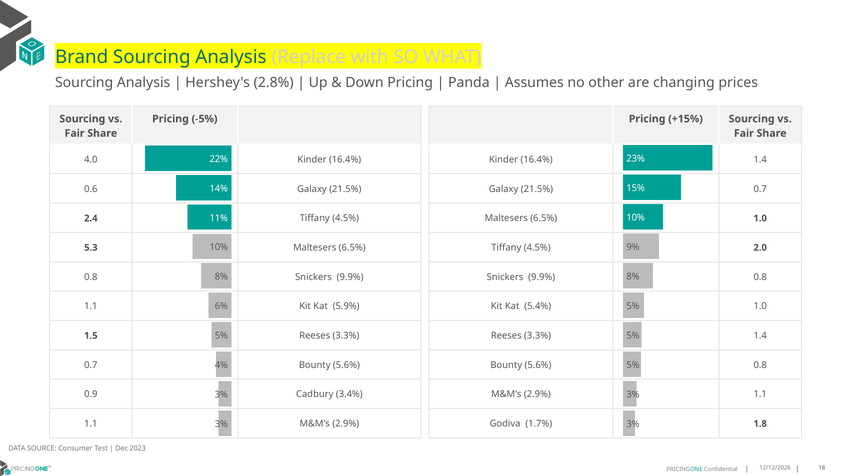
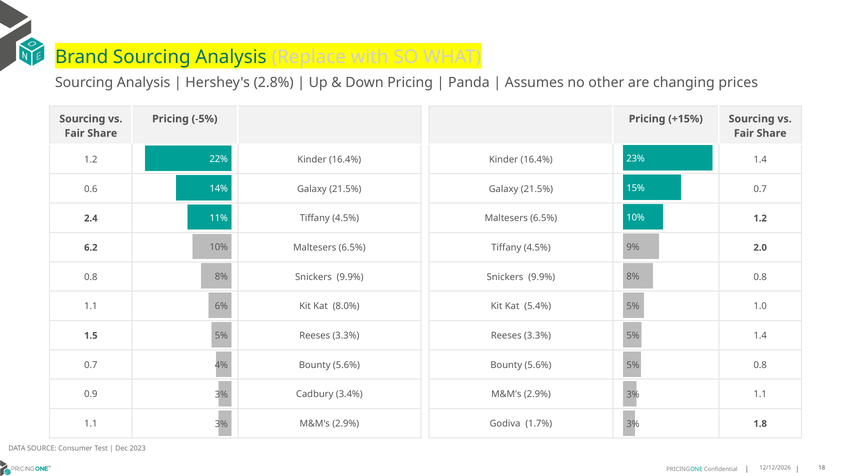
4.0 at (91, 160): 4.0 -> 1.2
6.5% 1.0: 1.0 -> 1.2
5.3: 5.3 -> 6.2
5.9%: 5.9% -> 8.0%
